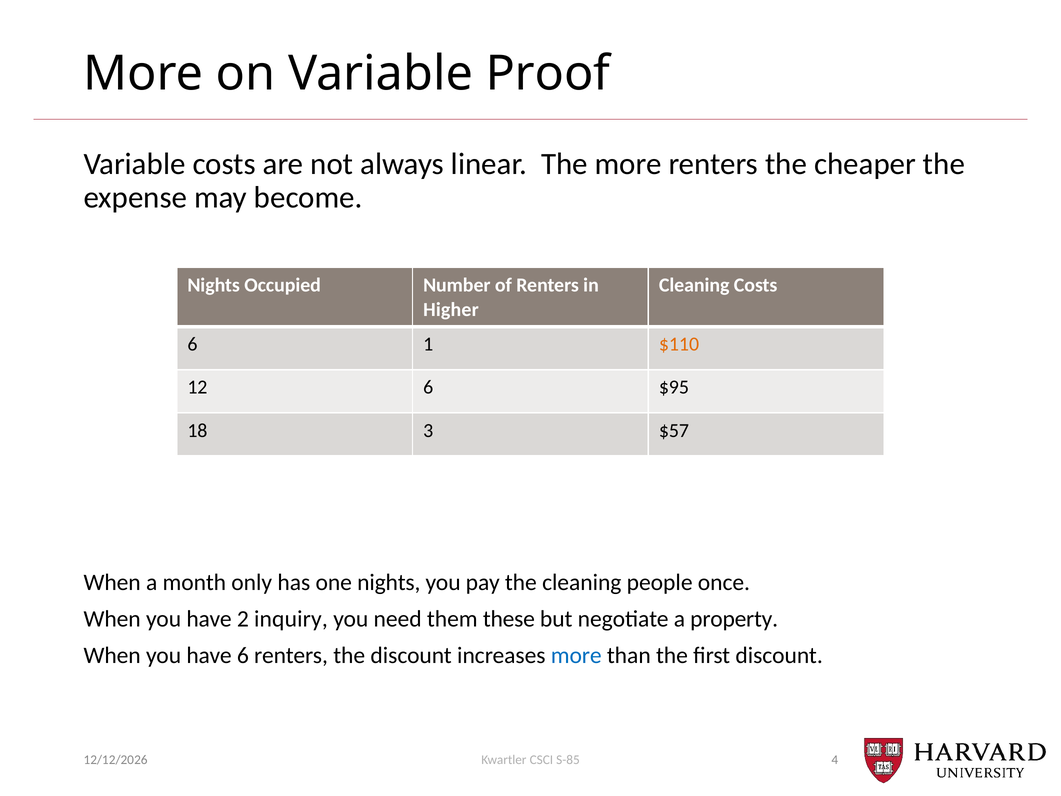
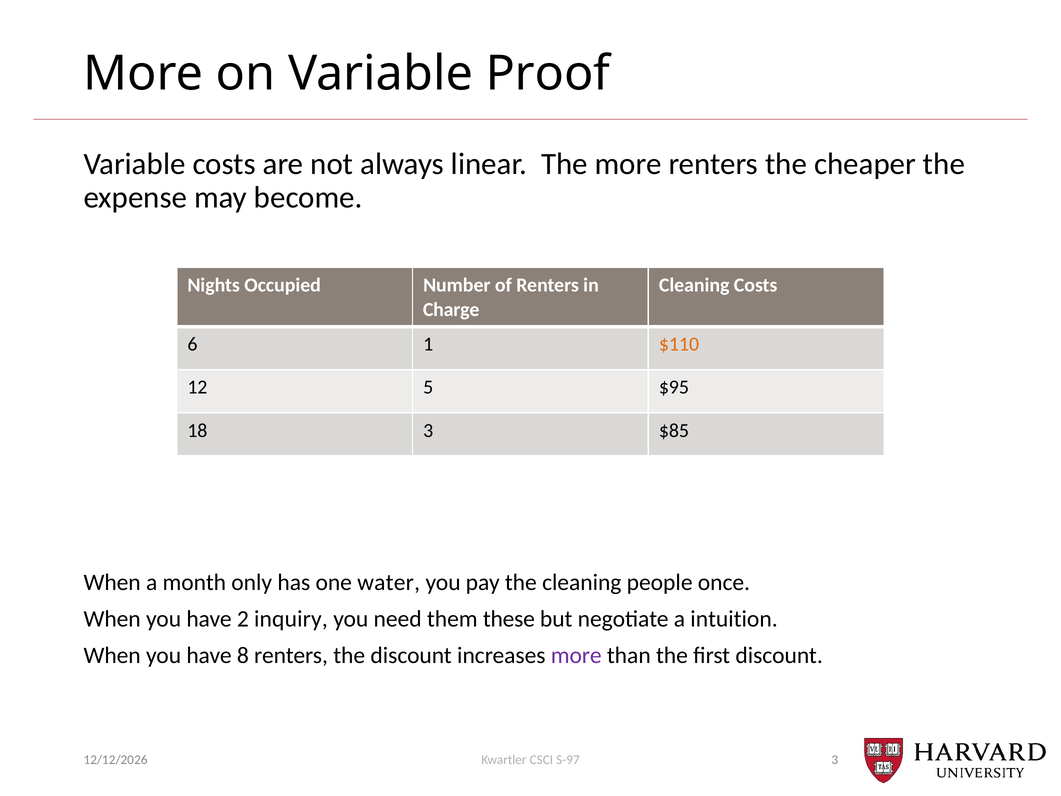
Higher: Higher -> Charge
12 6: 6 -> 5
$57: $57 -> $85
one nights: nights -> water
property: property -> intuition
have 6: 6 -> 8
more at (576, 655) colour: blue -> purple
S-85: S-85 -> S-97
4 at (835, 760): 4 -> 3
